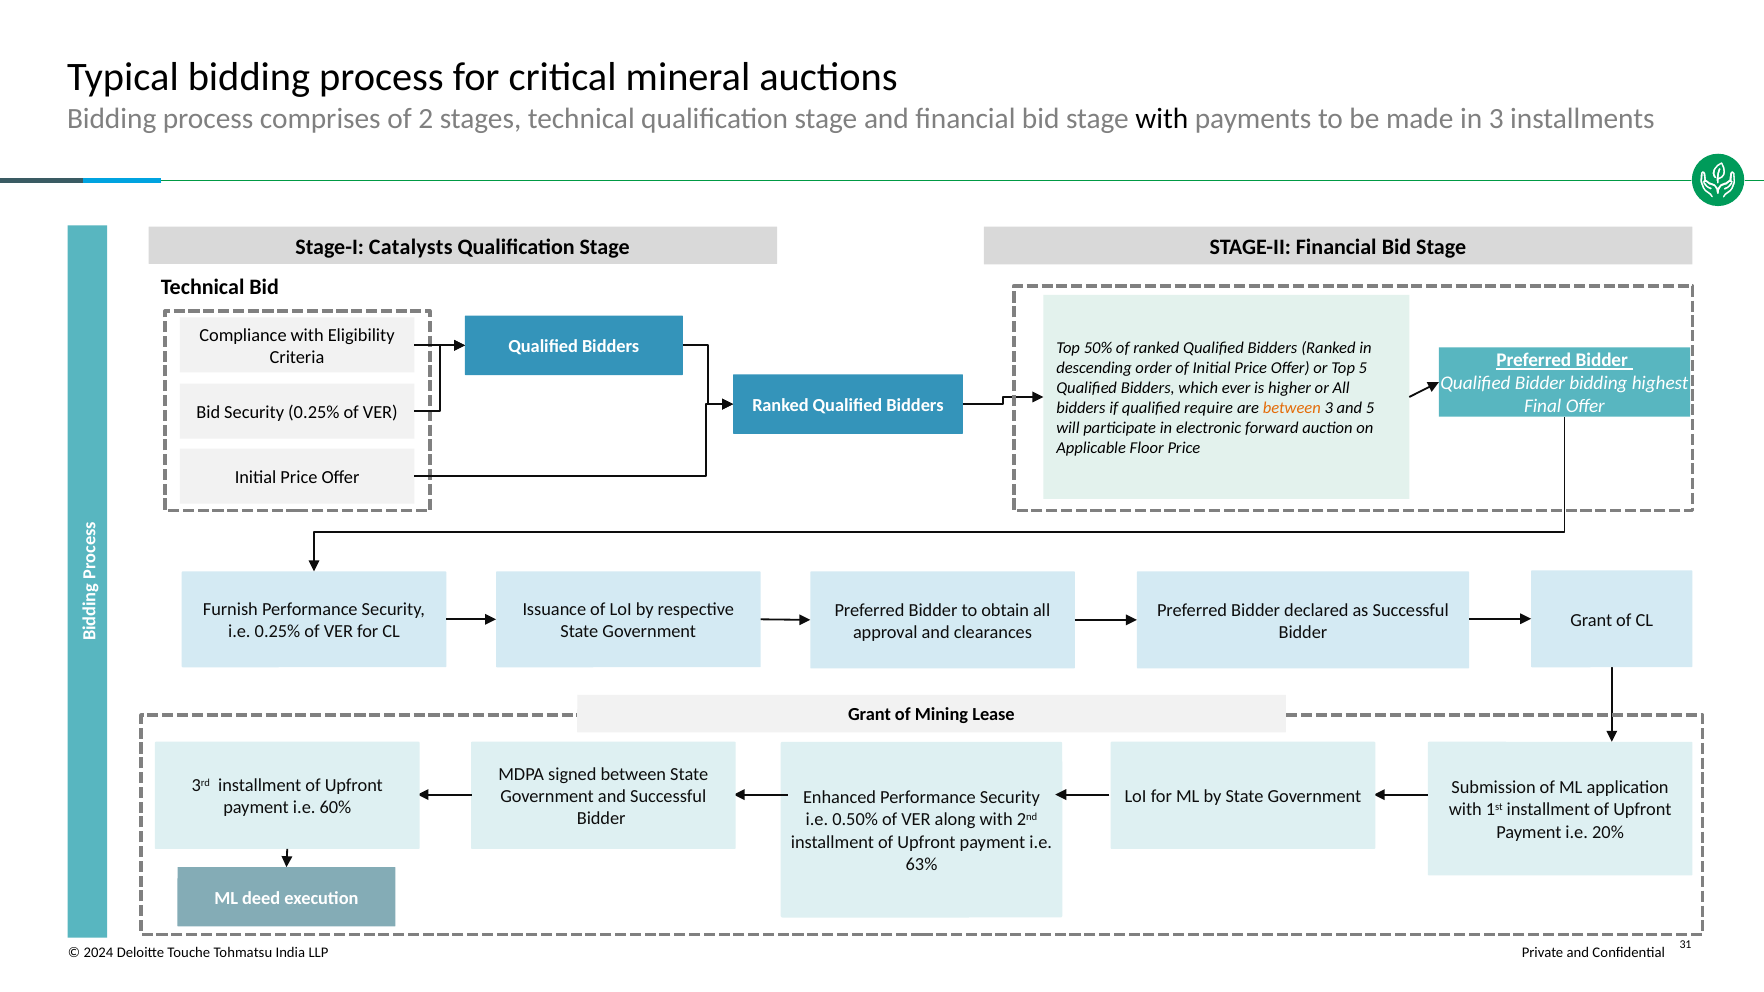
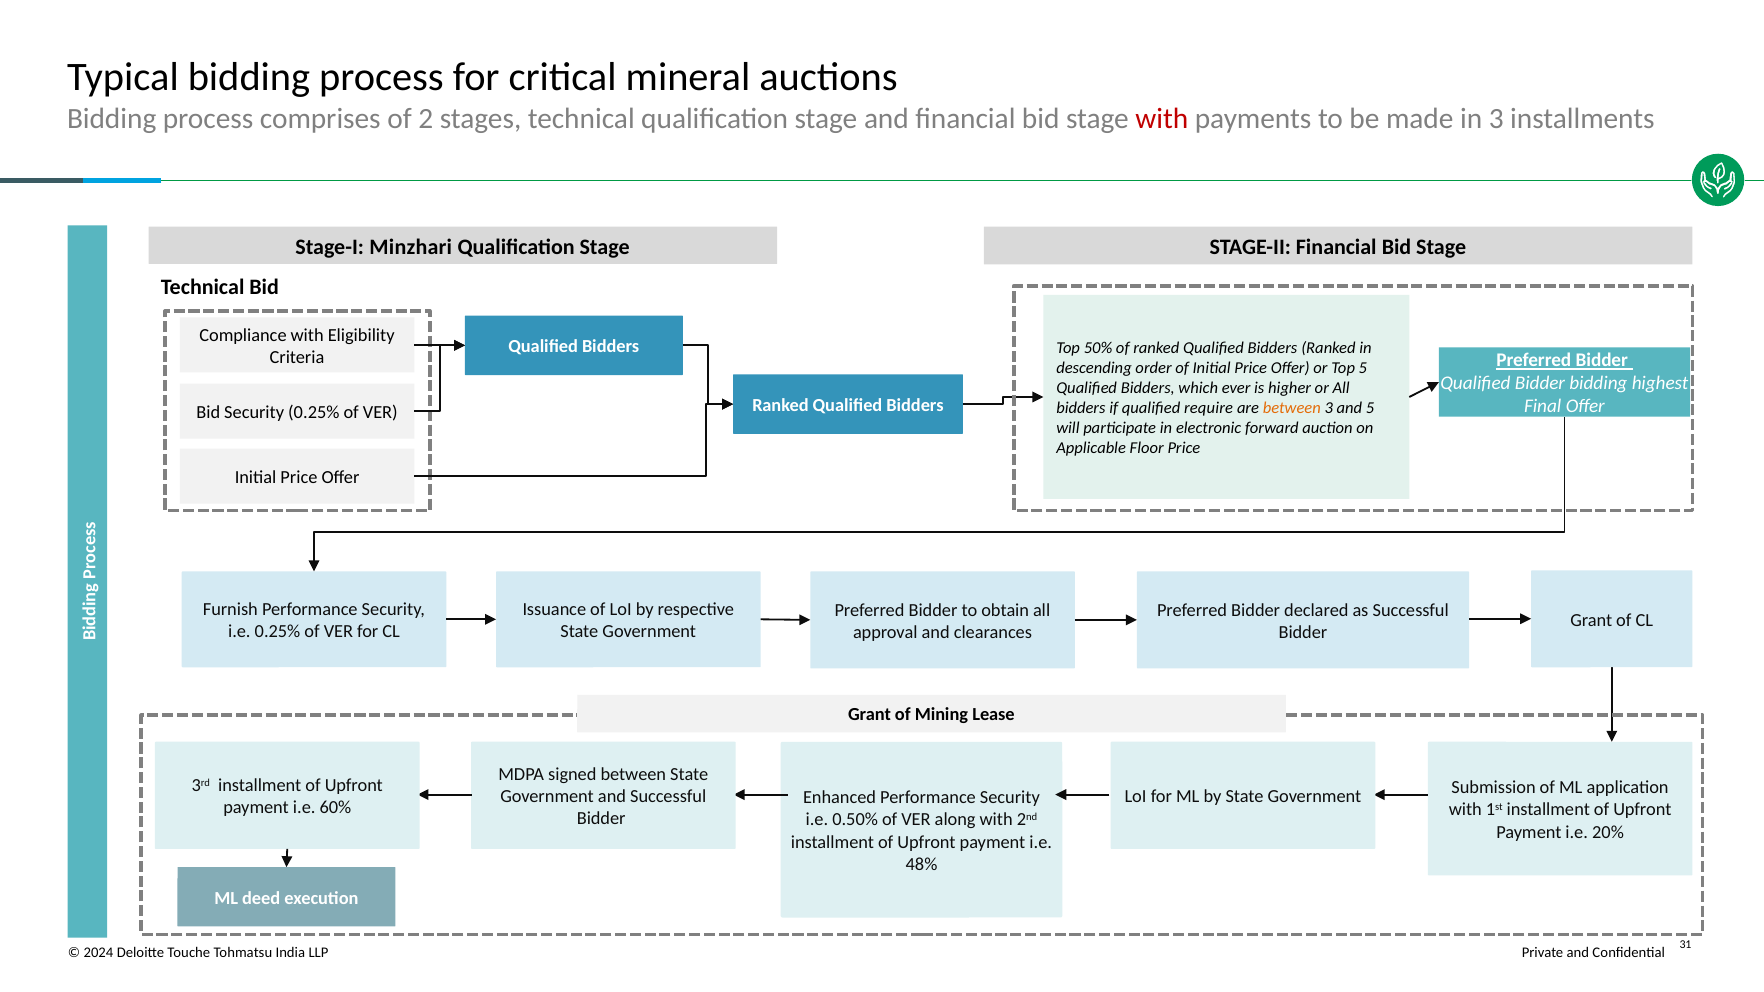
with at (1162, 118) colour: black -> red
Catalysts: Catalysts -> Minzhari
63%: 63% -> 48%
